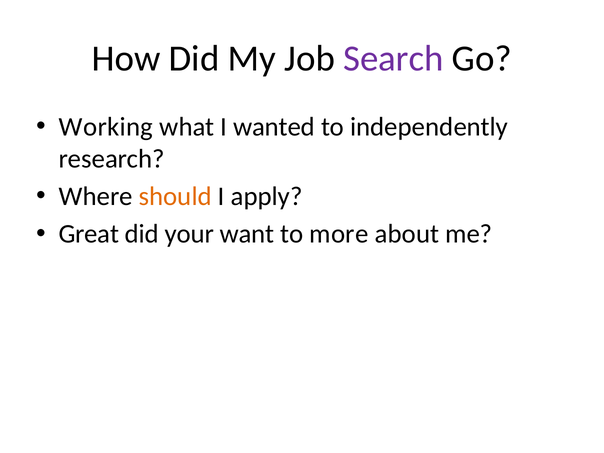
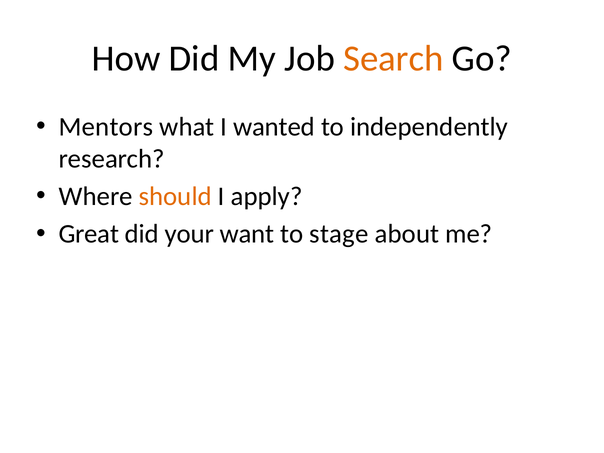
Search colour: purple -> orange
Working: Working -> Mentors
more: more -> stage
